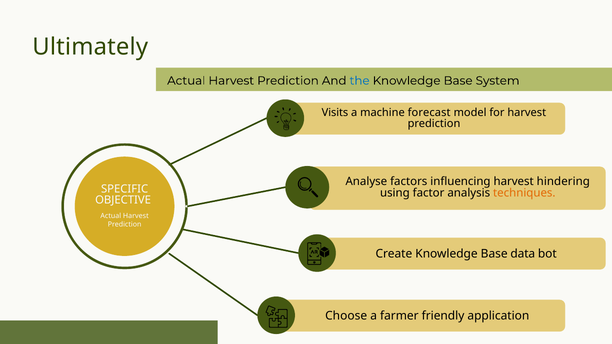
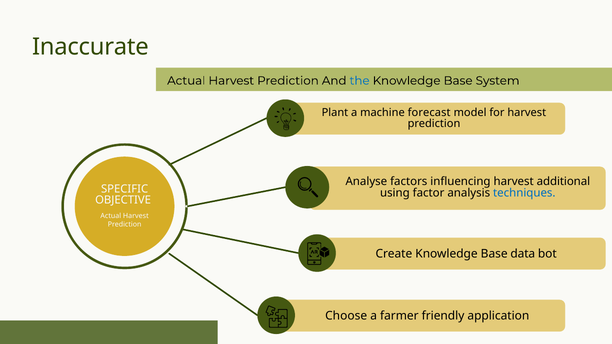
Ultimately: Ultimately -> Inaccurate
Visits: Visits -> Plant
hindering: hindering -> additional
techniques colour: orange -> blue
